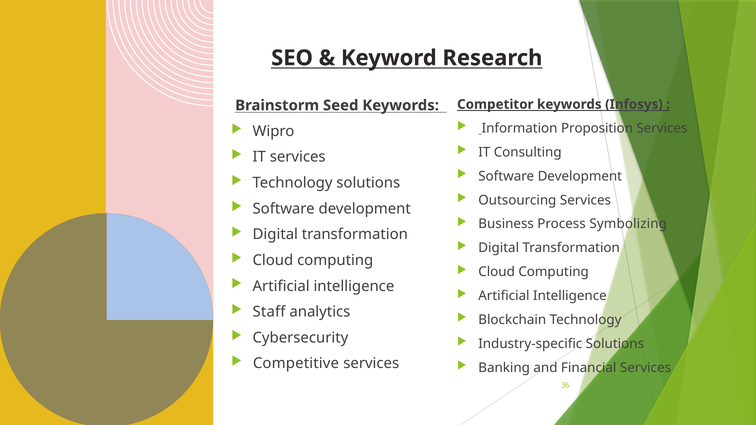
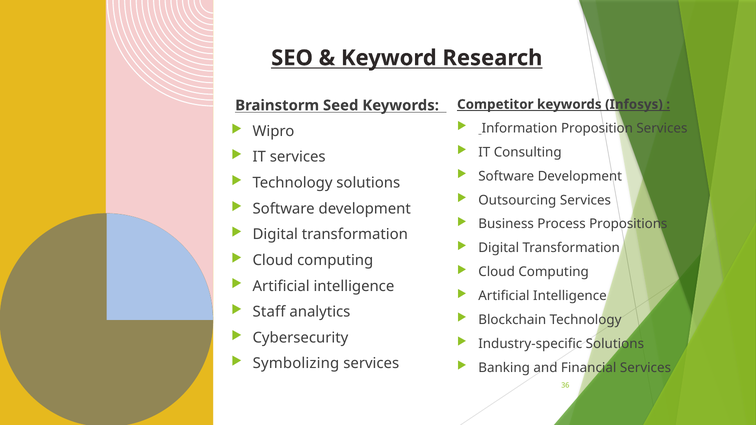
Symbolizing: Symbolizing -> Propositions
Competitive: Competitive -> Symbolizing
